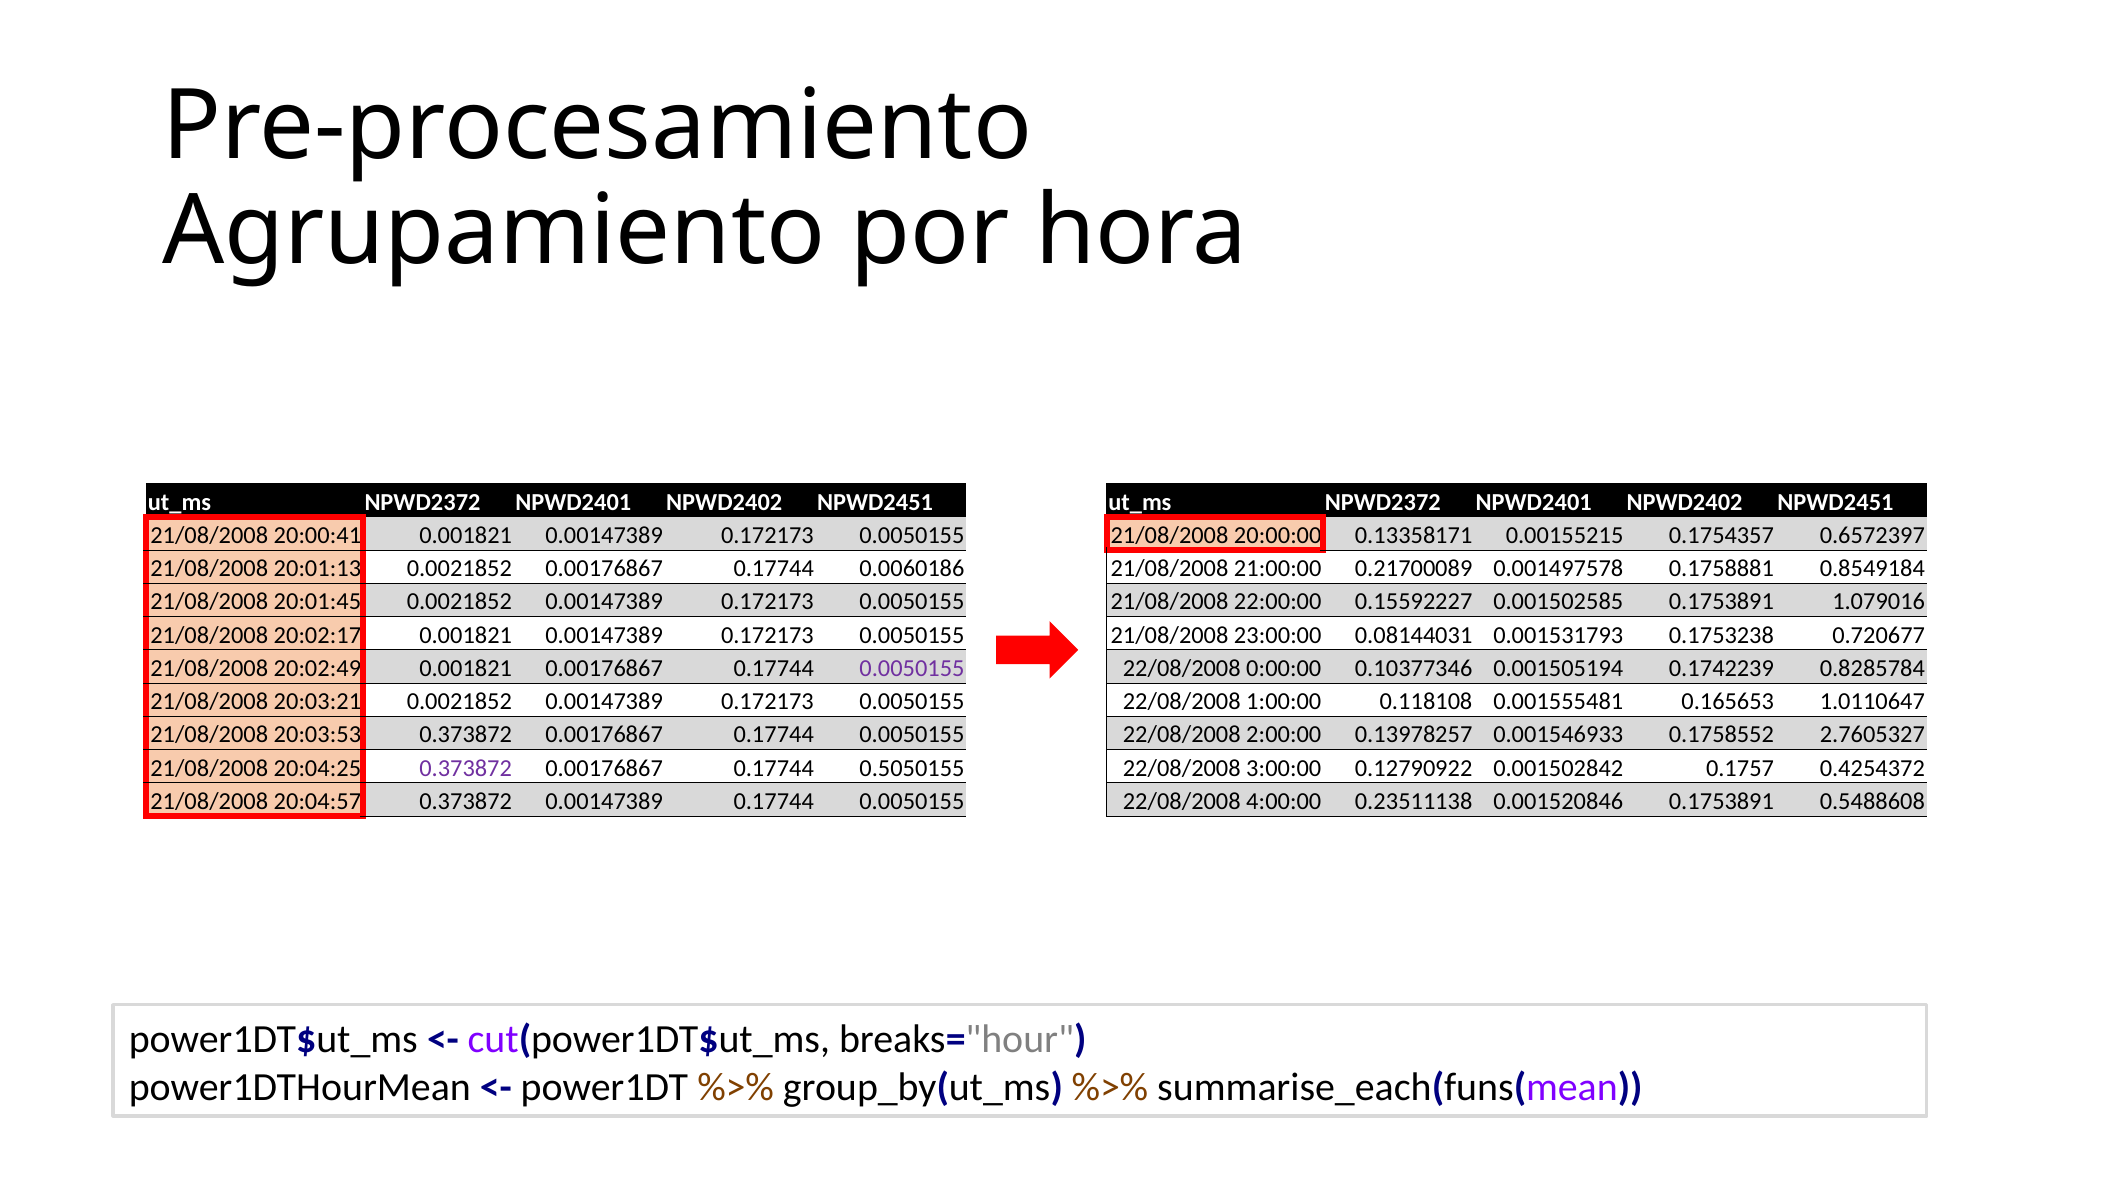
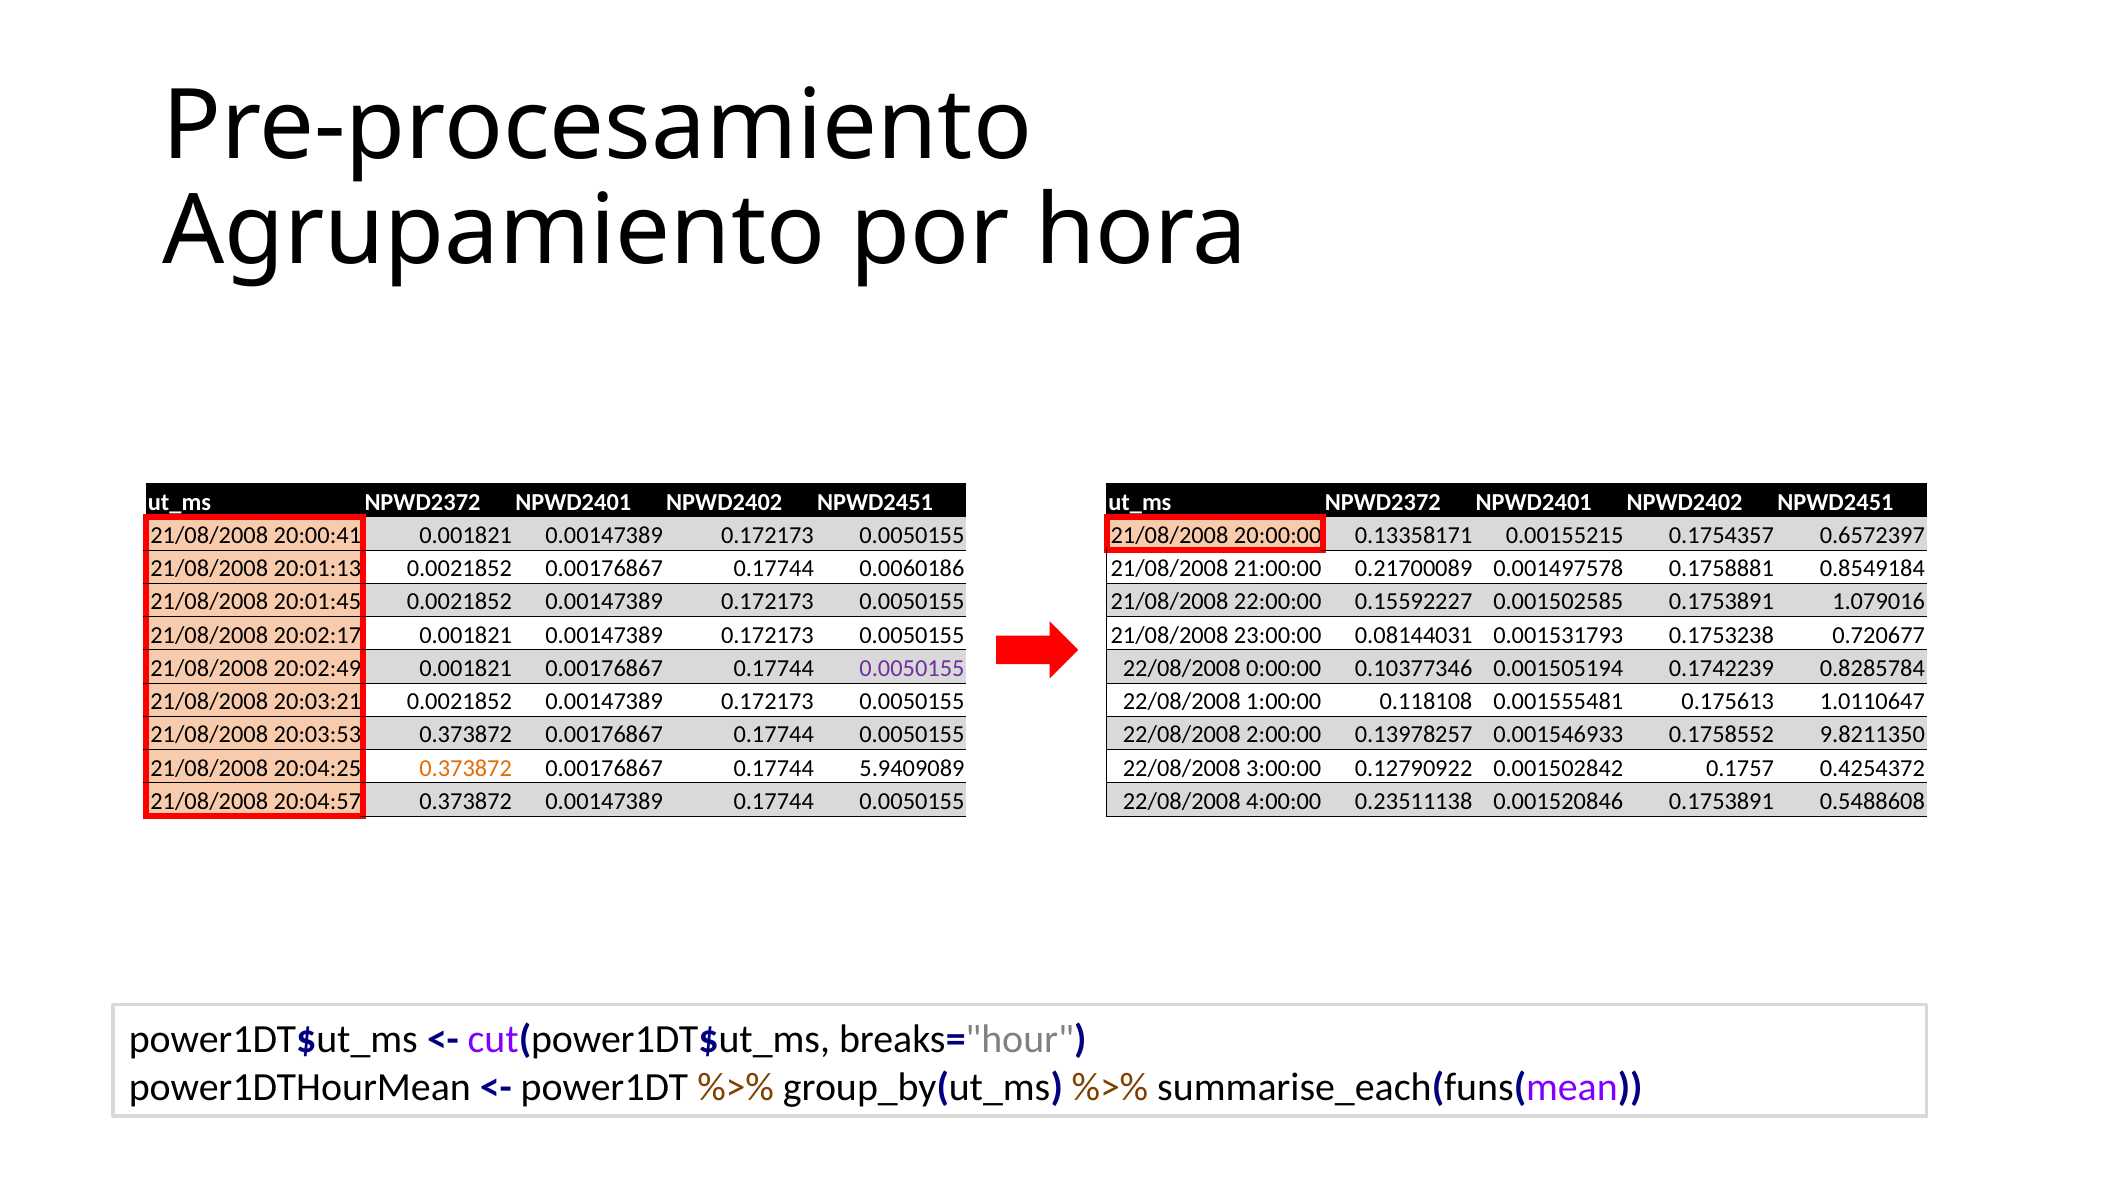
0.165653: 0.165653 -> 0.175613
2.7605327: 2.7605327 -> 9.8211350
0.373872 at (466, 768) colour: purple -> orange
0.5050155: 0.5050155 -> 5.9409089
